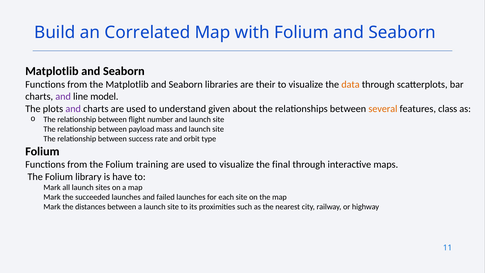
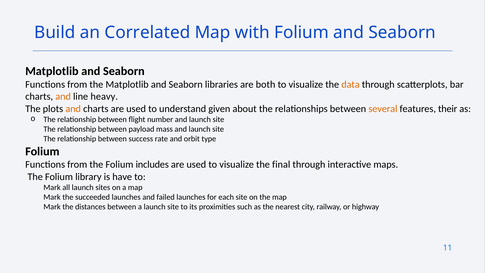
their: their -> both
and at (63, 97) colour: purple -> orange
model: model -> heavy
and at (73, 109) colour: purple -> orange
class: class -> their
training: training -> includes
